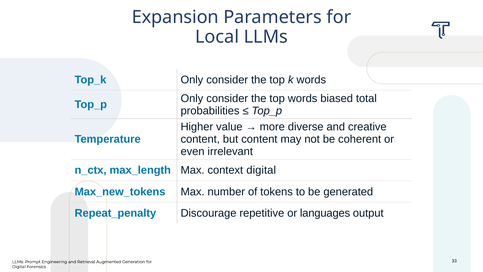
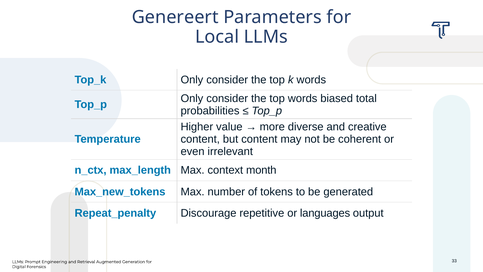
Expansion: Expansion -> Genereert
context digital: digital -> month
